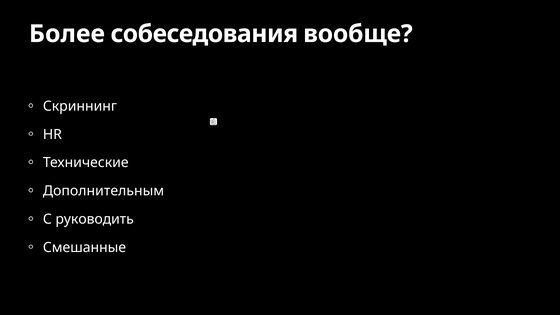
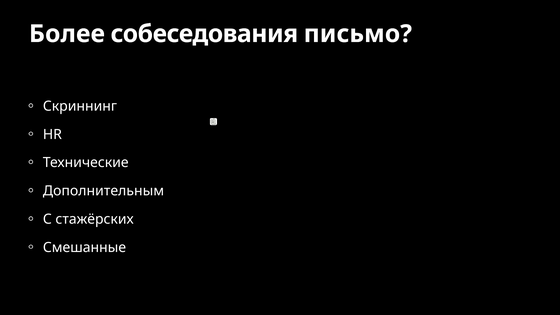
вообще: вообще -> письмо
руководить: руководить -> стажёрских
